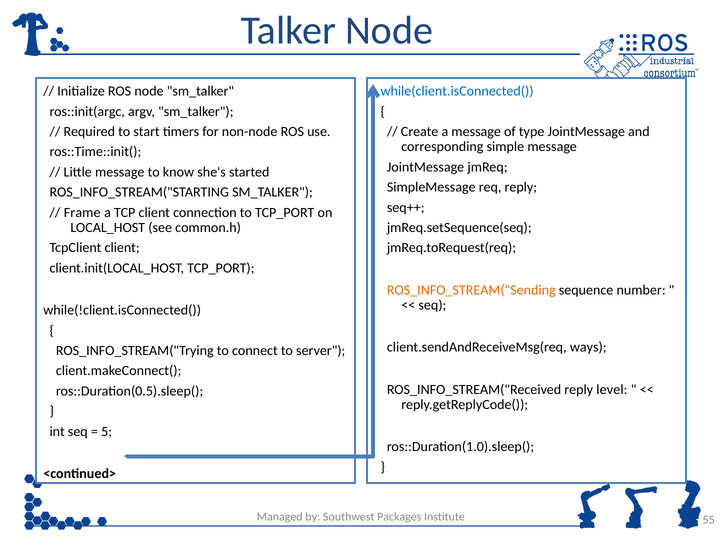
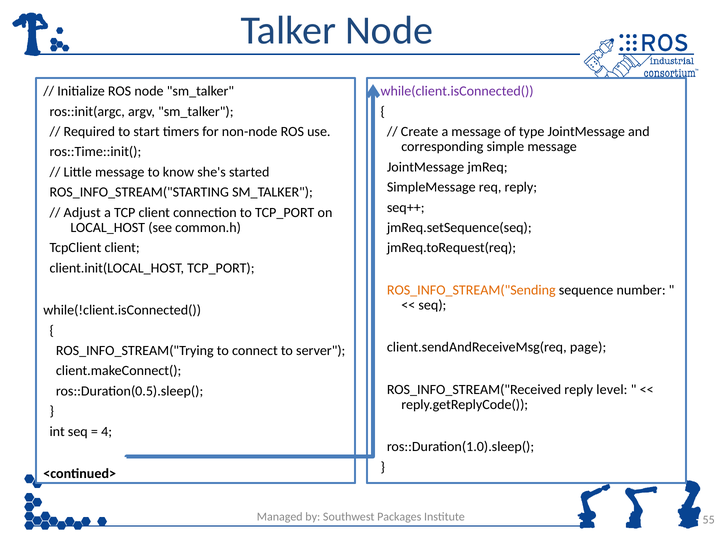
while(client.isConnected( colour: blue -> purple
Frame: Frame -> Adjust
ways: ways -> page
5: 5 -> 4
